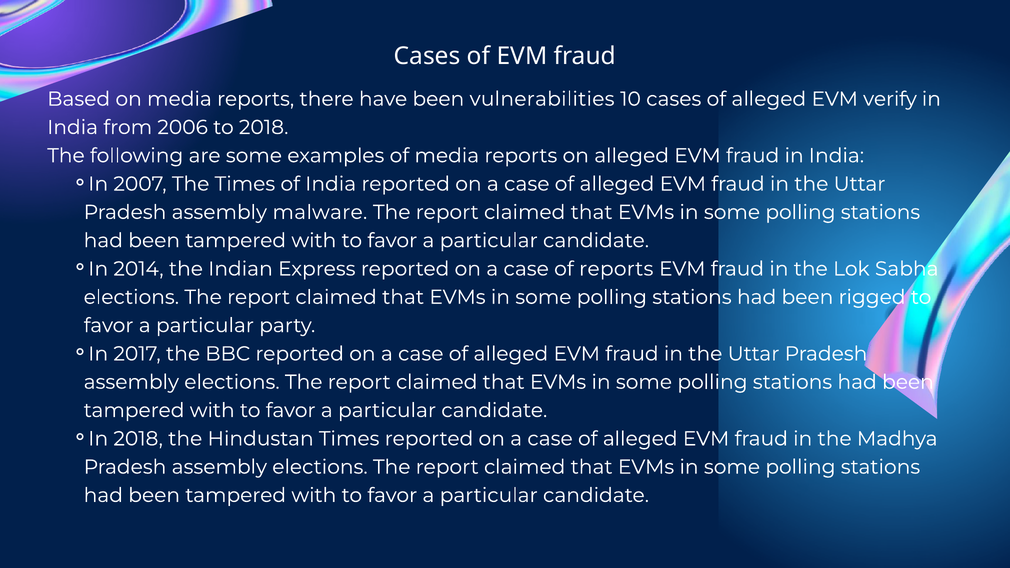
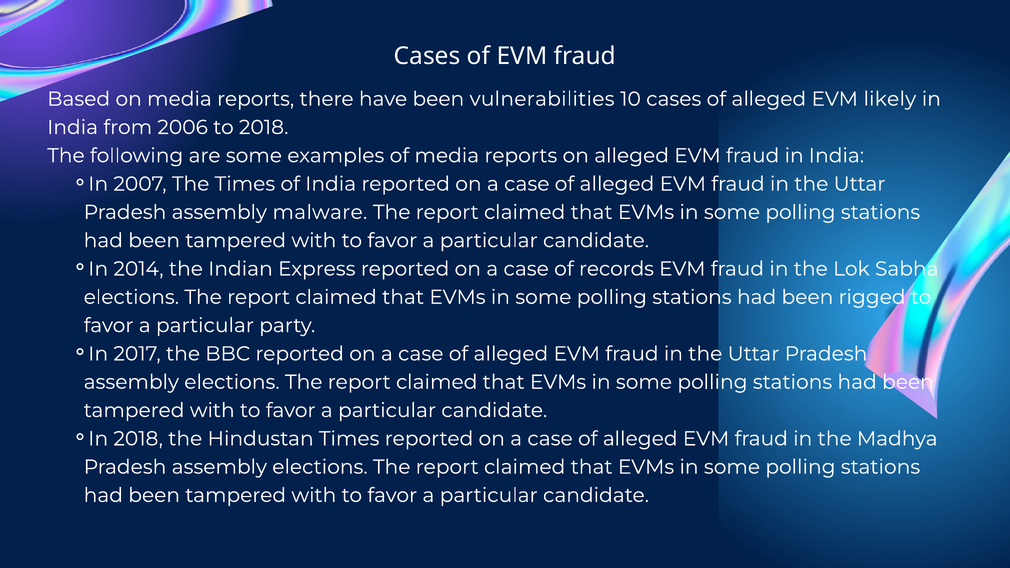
verify: verify -> likely
of reports: reports -> records
